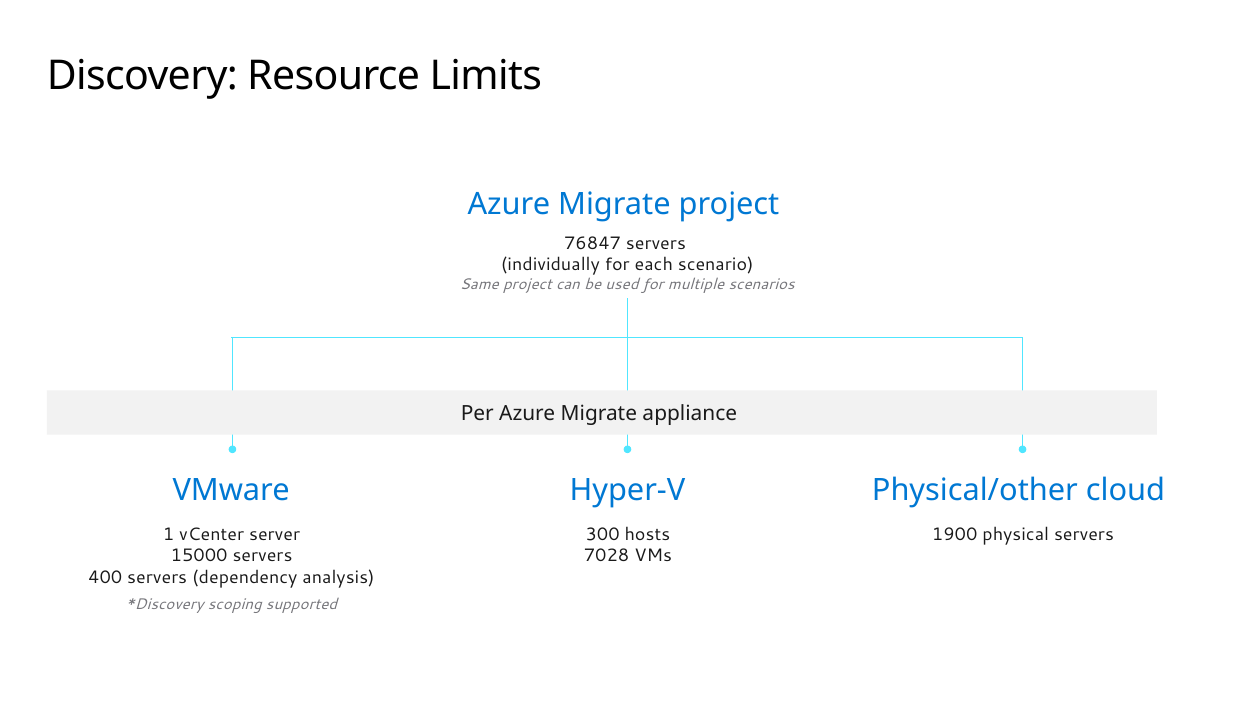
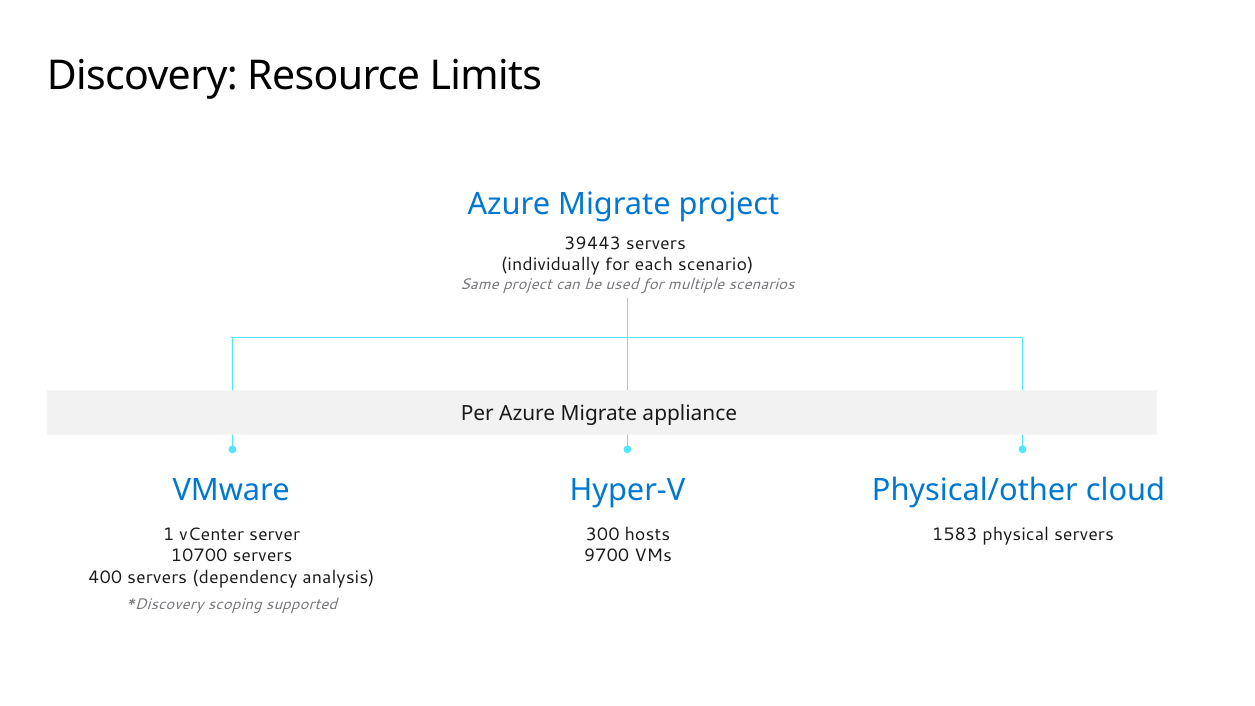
76847: 76847 -> 39443
1900: 1900 -> 1583
15000: 15000 -> 10700
7028: 7028 -> 9700
